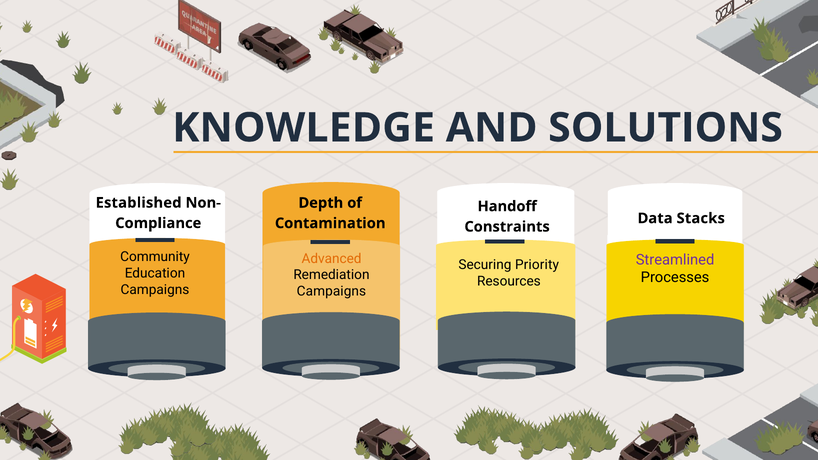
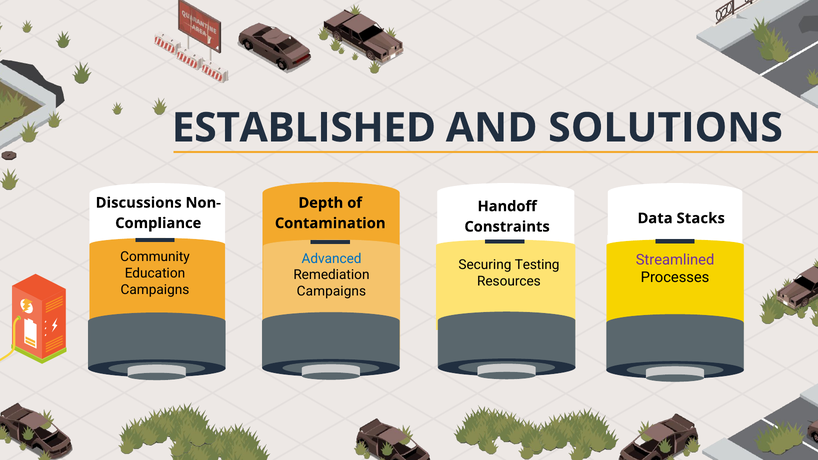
KNOWLEDGE: KNOWLEDGE -> ESTABLISHED
Established: Established -> Discussions
Advanced colour: orange -> blue
Priority: Priority -> Testing
